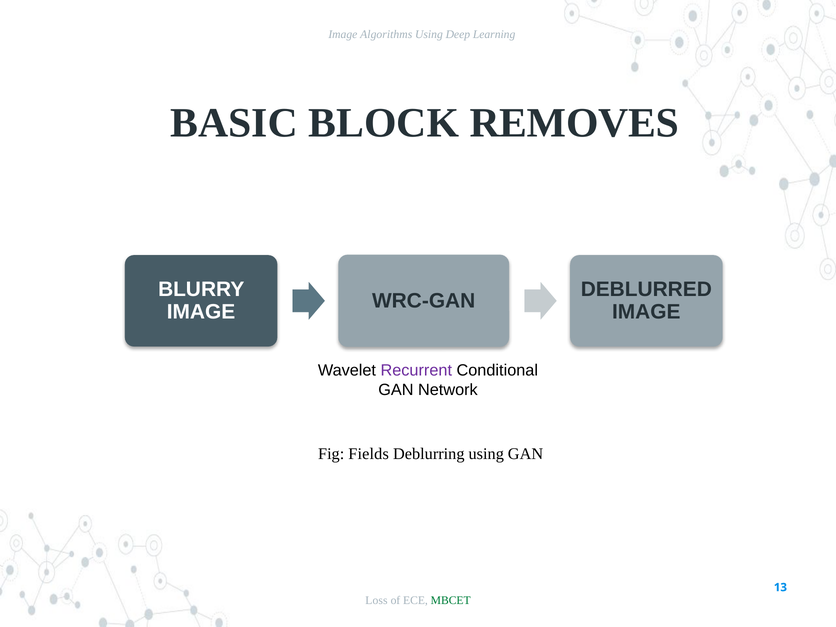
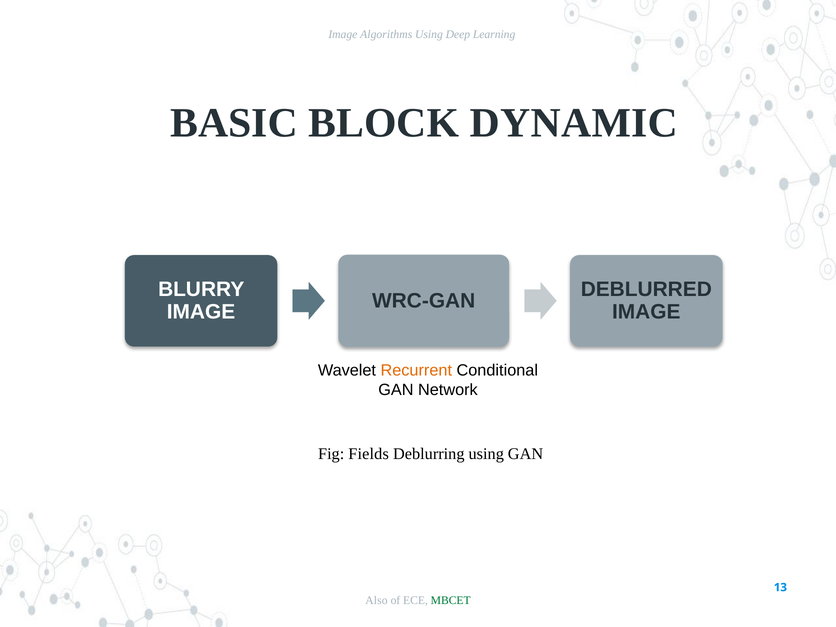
REMOVES: REMOVES -> DYNAMIC
Recurrent colour: purple -> orange
Loss: Loss -> Also
